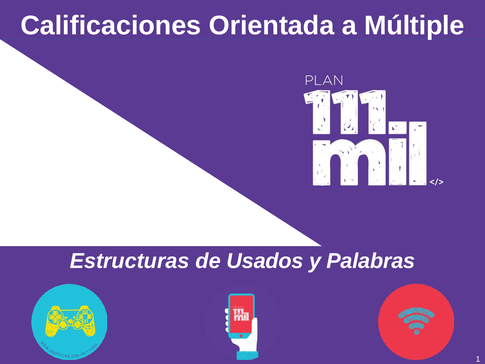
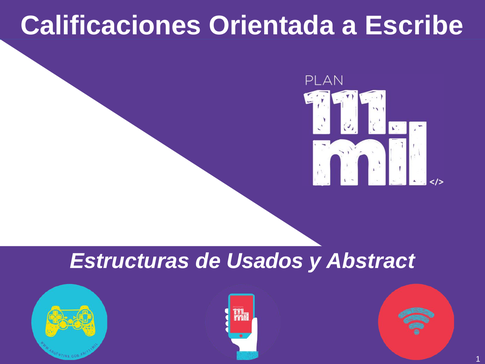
Múltiple: Múltiple -> Escribe
Palabras: Palabras -> Abstract
